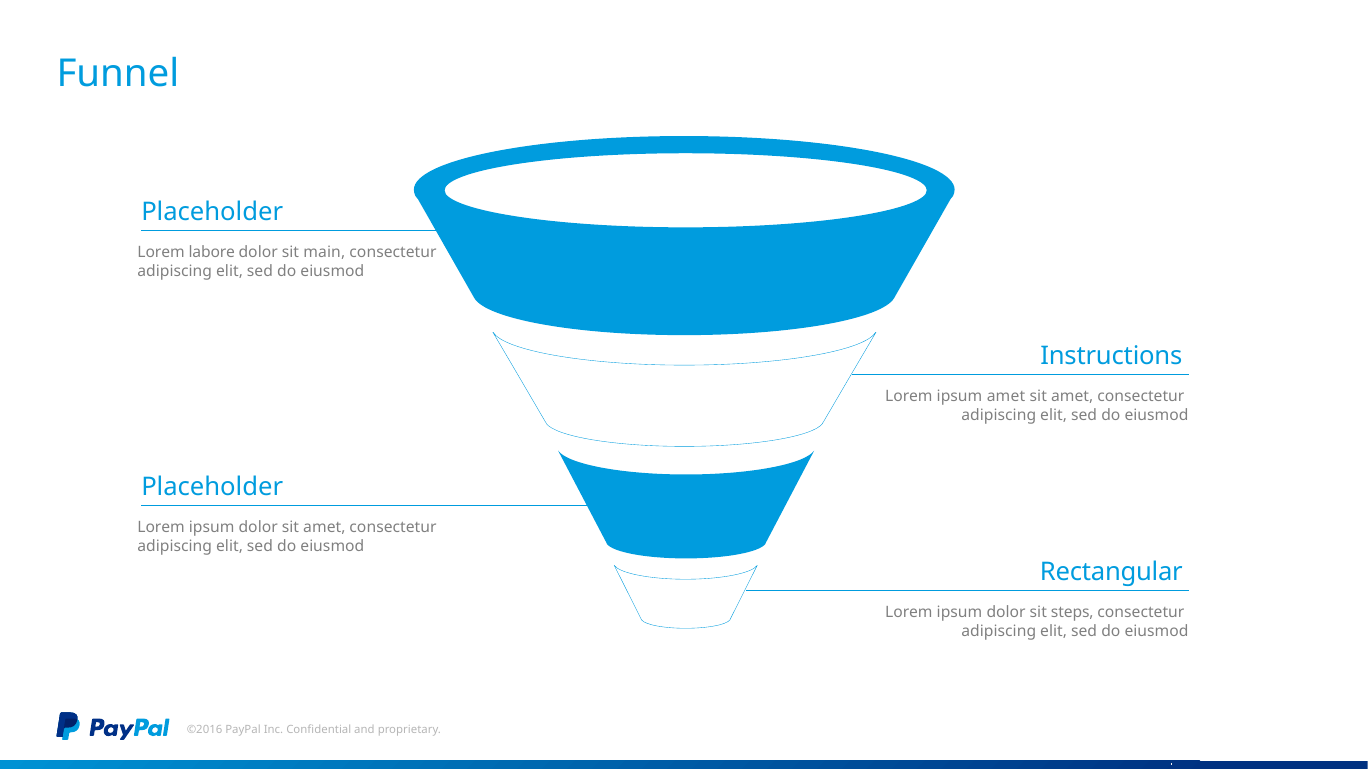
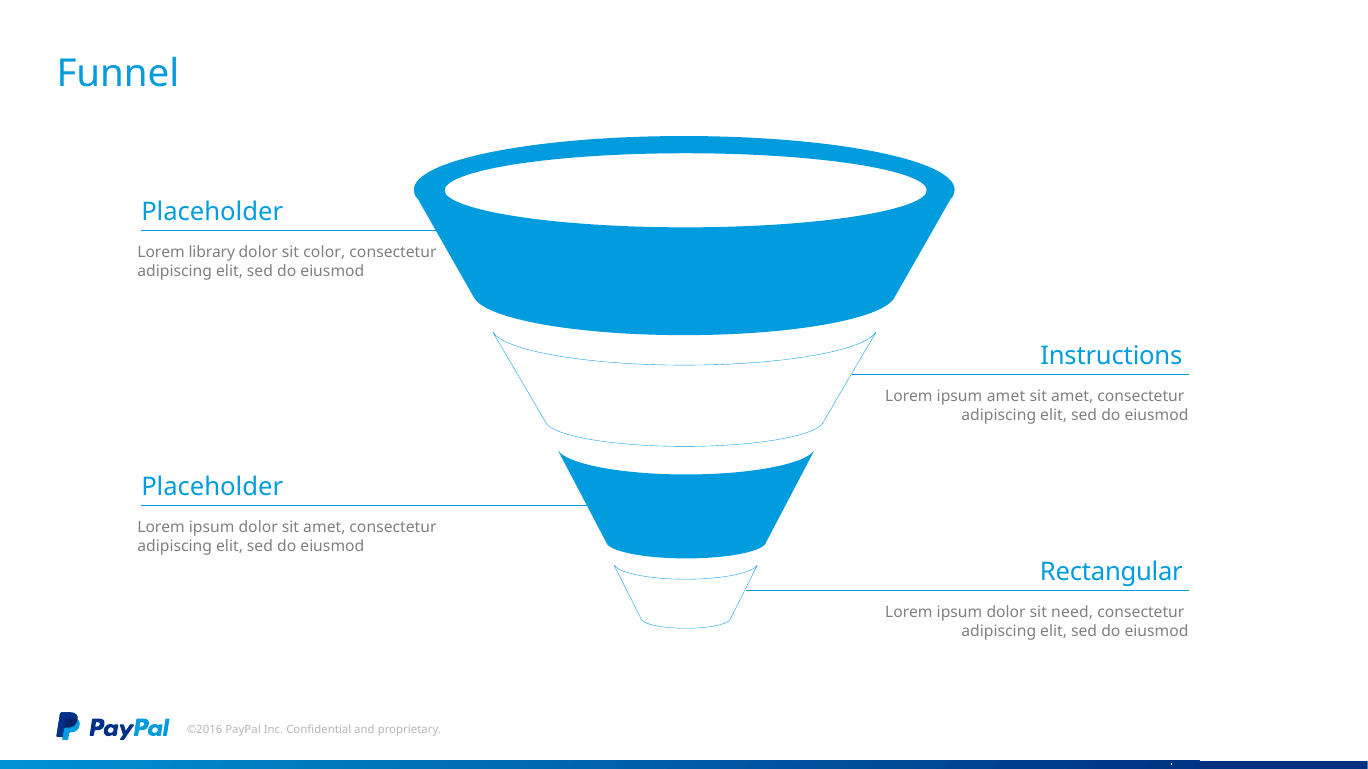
labore: labore -> library
main: main -> color
steps: steps -> need
